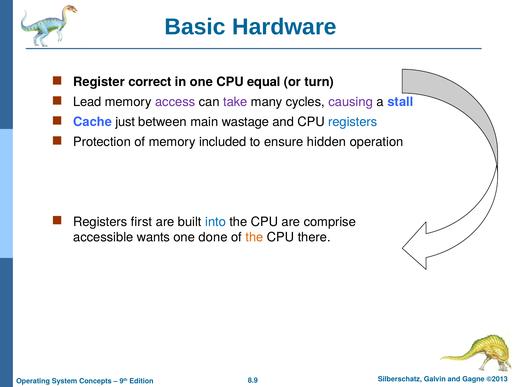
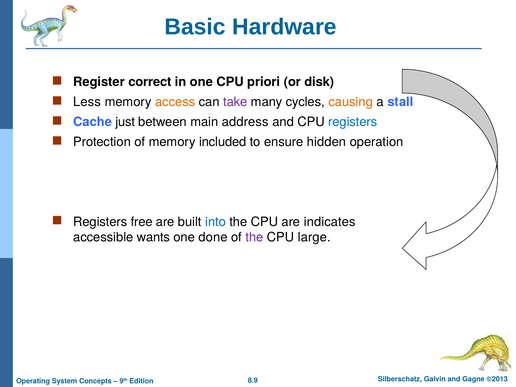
equal: equal -> priori
turn: turn -> disk
Lead: Lead -> Less
access colour: purple -> orange
causing colour: purple -> orange
wastage: wastage -> address
first: first -> free
comprise: comprise -> indicates
the at (254, 237) colour: orange -> purple
there: there -> large
